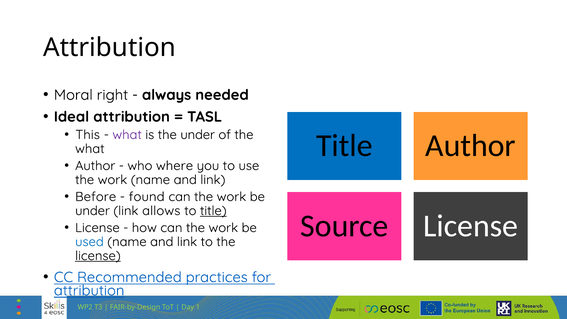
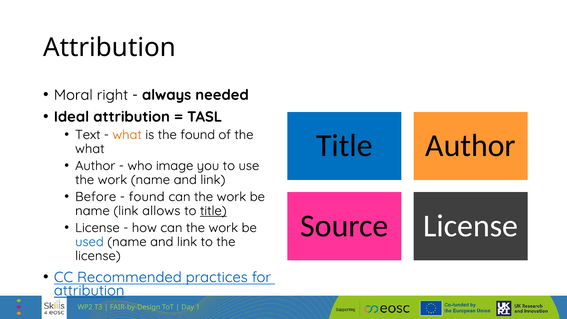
This: This -> Text
what at (127, 135) colour: purple -> orange
the under: under -> found
where: where -> image
under at (93, 211): under -> name
license at (98, 256) underline: present -> none
